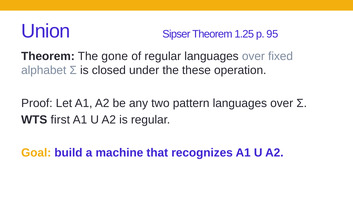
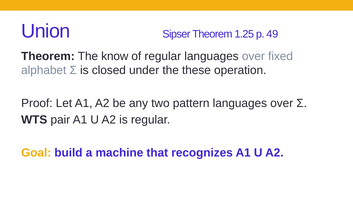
95: 95 -> 49
gone: gone -> know
first: first -> pair
